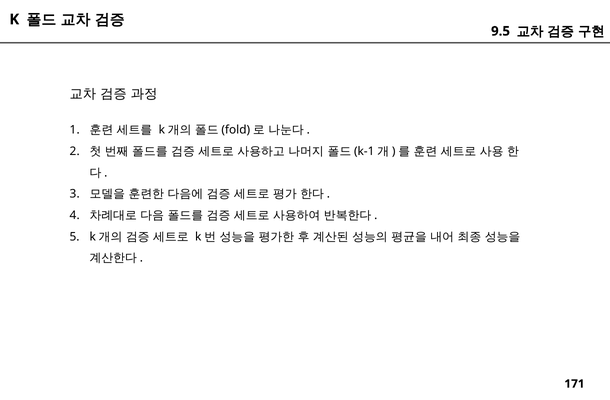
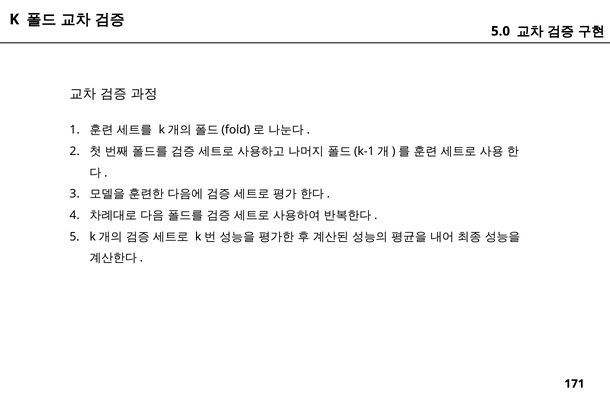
9.5: 9.5 -> 5.0
